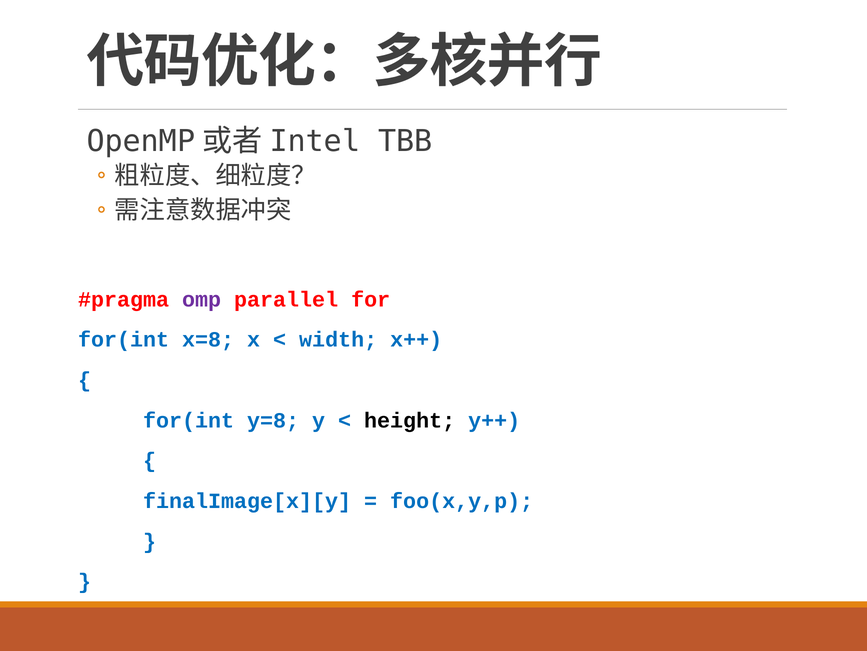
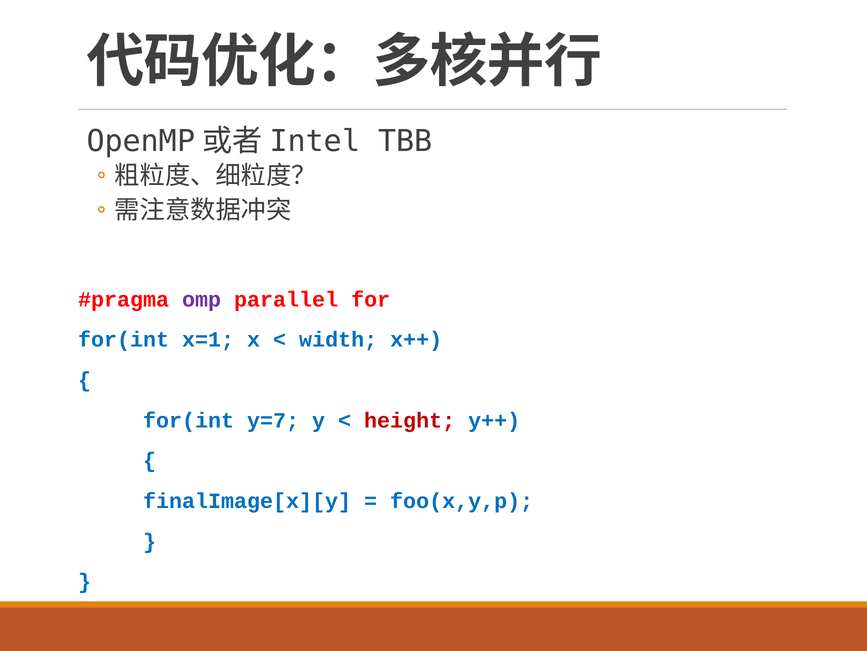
x=8: x=8 -> x=1
y=8: y=8 -> y=7
height colour: black -> red
